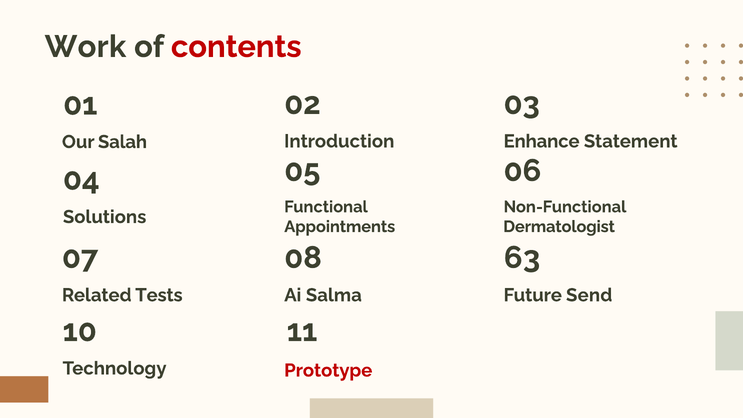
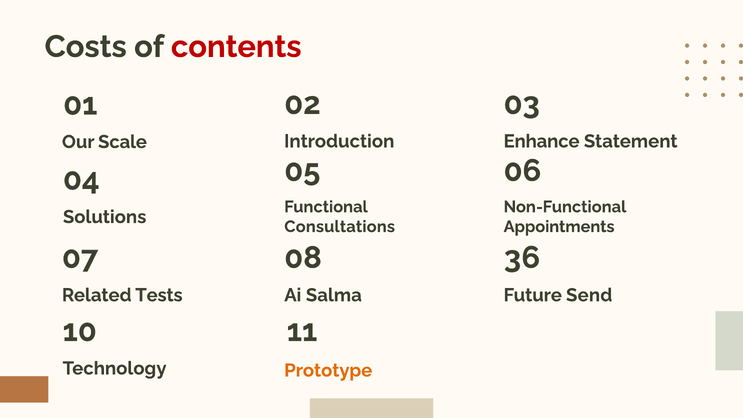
Work: Work -> Costs
Salah: Salah -> Scale
Appointments: Appointments -> Consultations
Dermatologist: Dermatologist -> Appointments
63: 63 -> 36
Prototype colour: red -> orange
